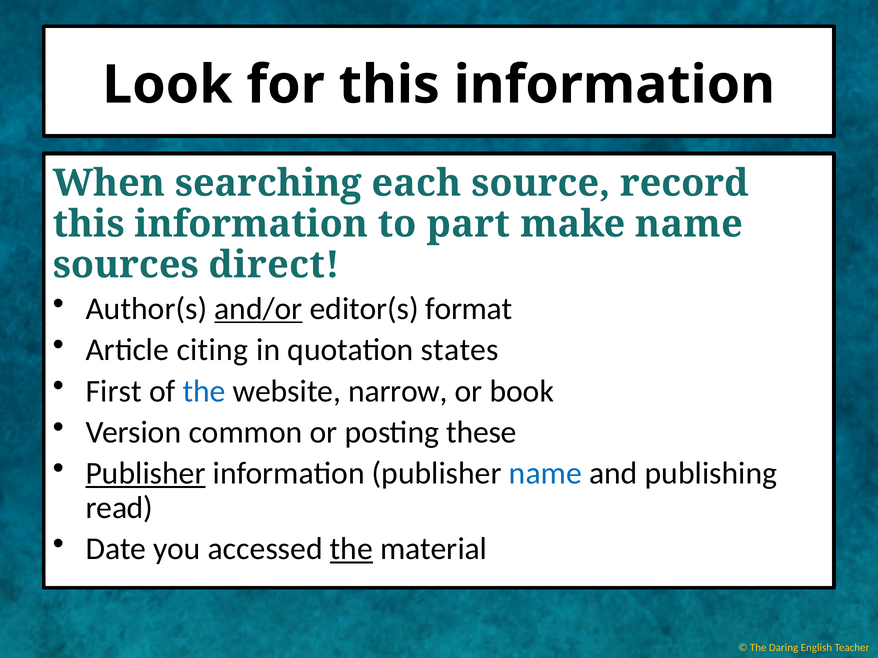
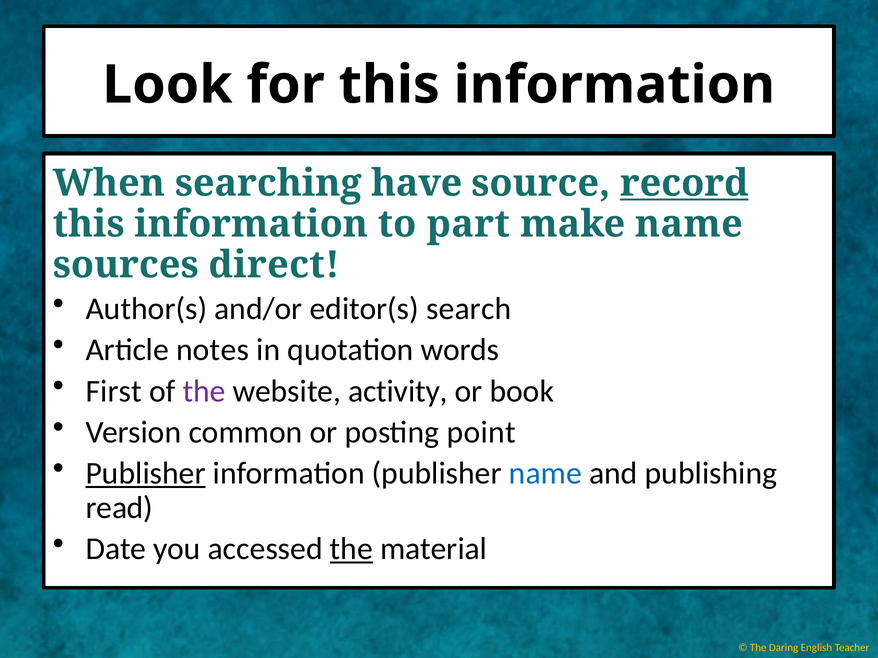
each: each -> have
record underline: none -> present
and/or underline: present -> none
format: format -> search
citing: citing -> notes
states: states -> words
the at (204, 391) colour: blue -> purple
narrow: narrow -> activity
these: these -> point
